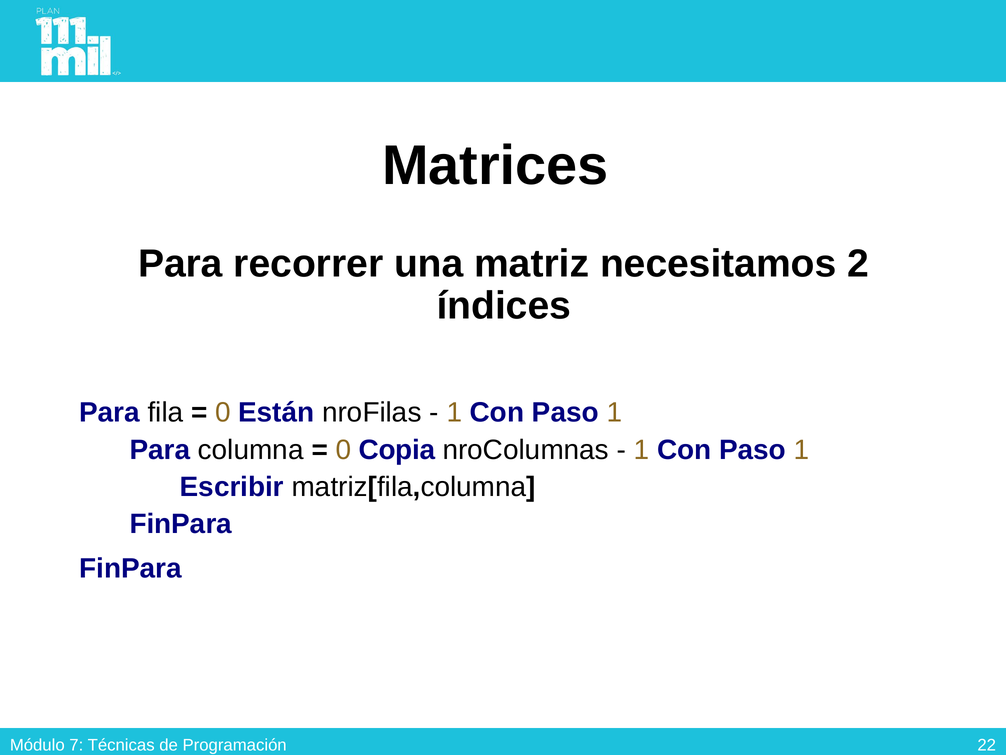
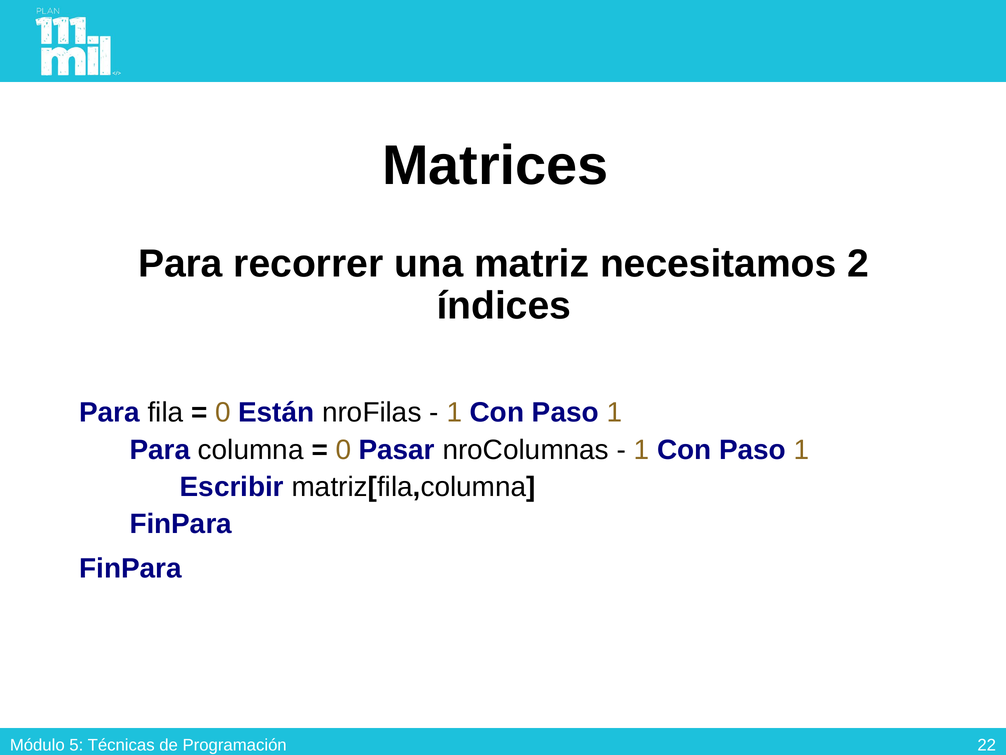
Copia: Copia -> Pasar
7: 7 -> 5
